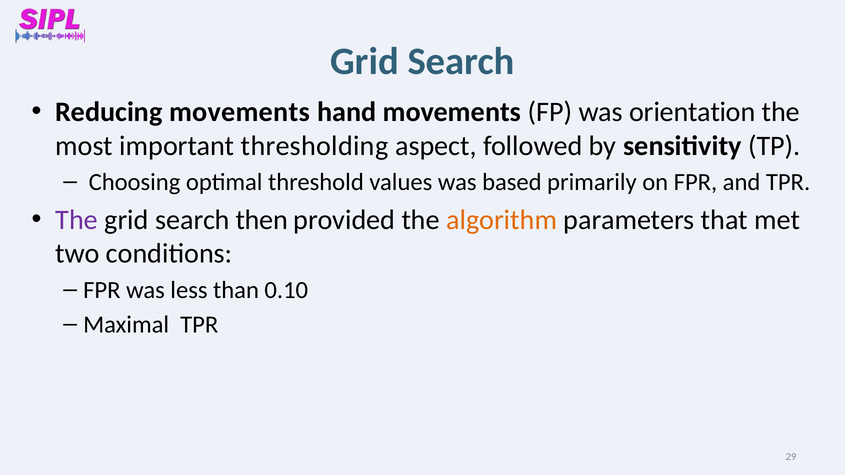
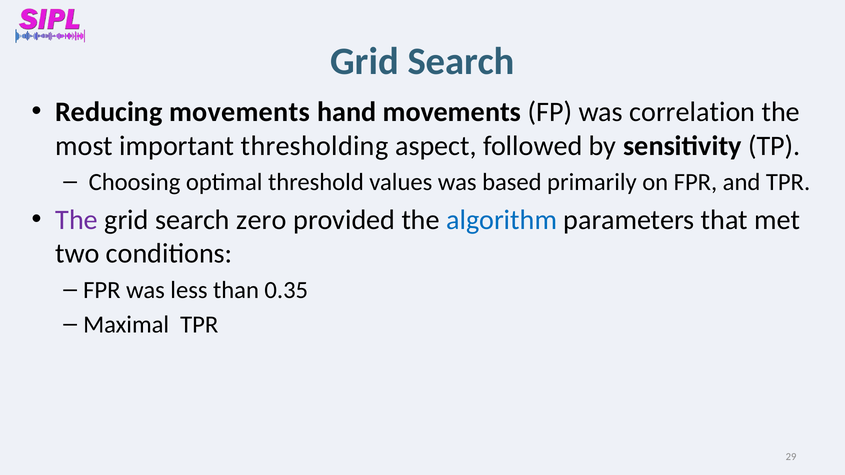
orientation: orientation -> correlation
then: then -> zero
algorithm colour: orange -> blue
0.10: 0.10 -> 0.35
